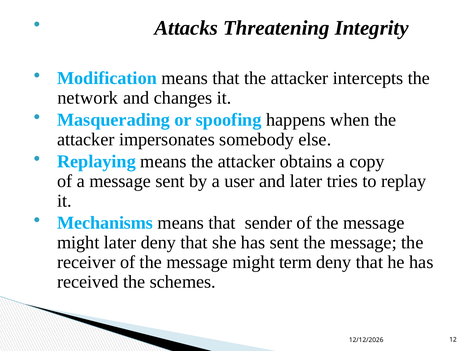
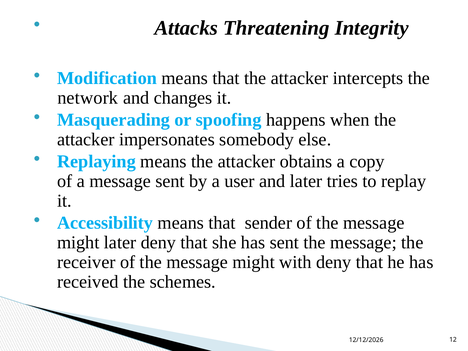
Mechanisms: Mechanisms -> Accessibility
term: term -> with
